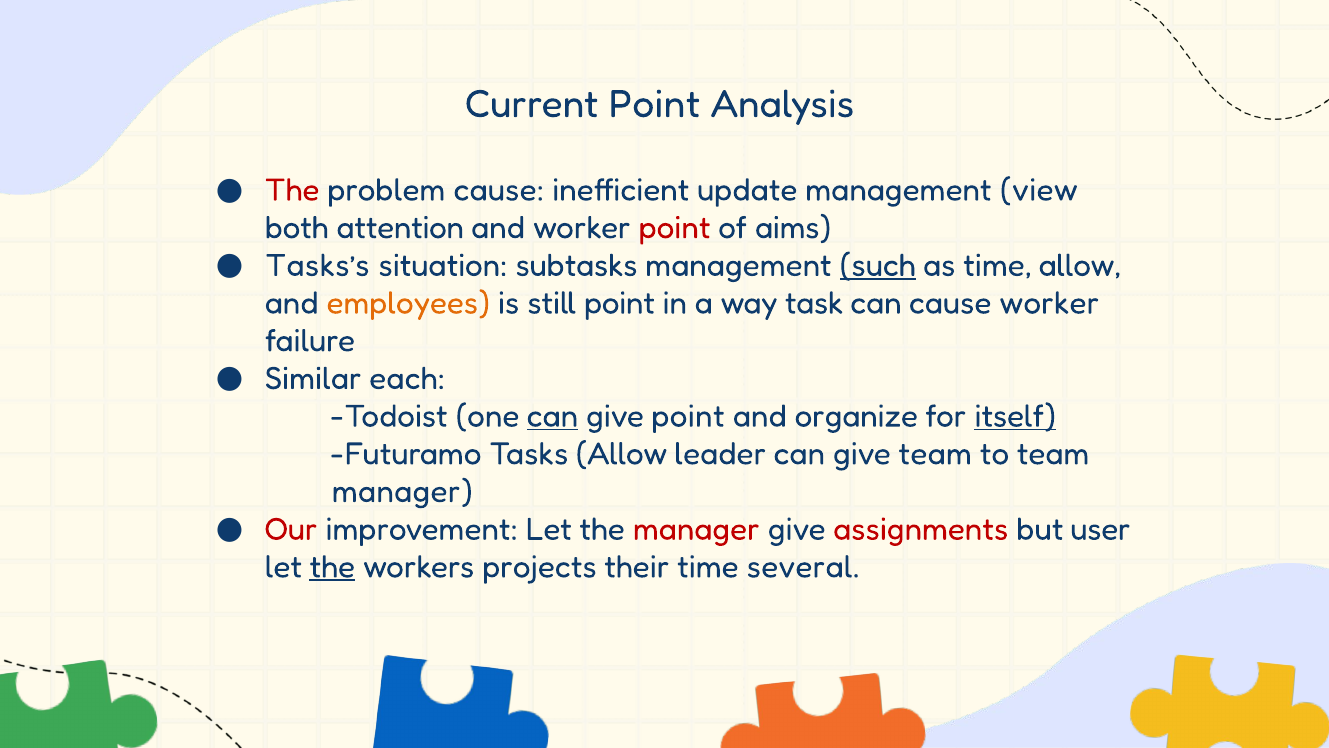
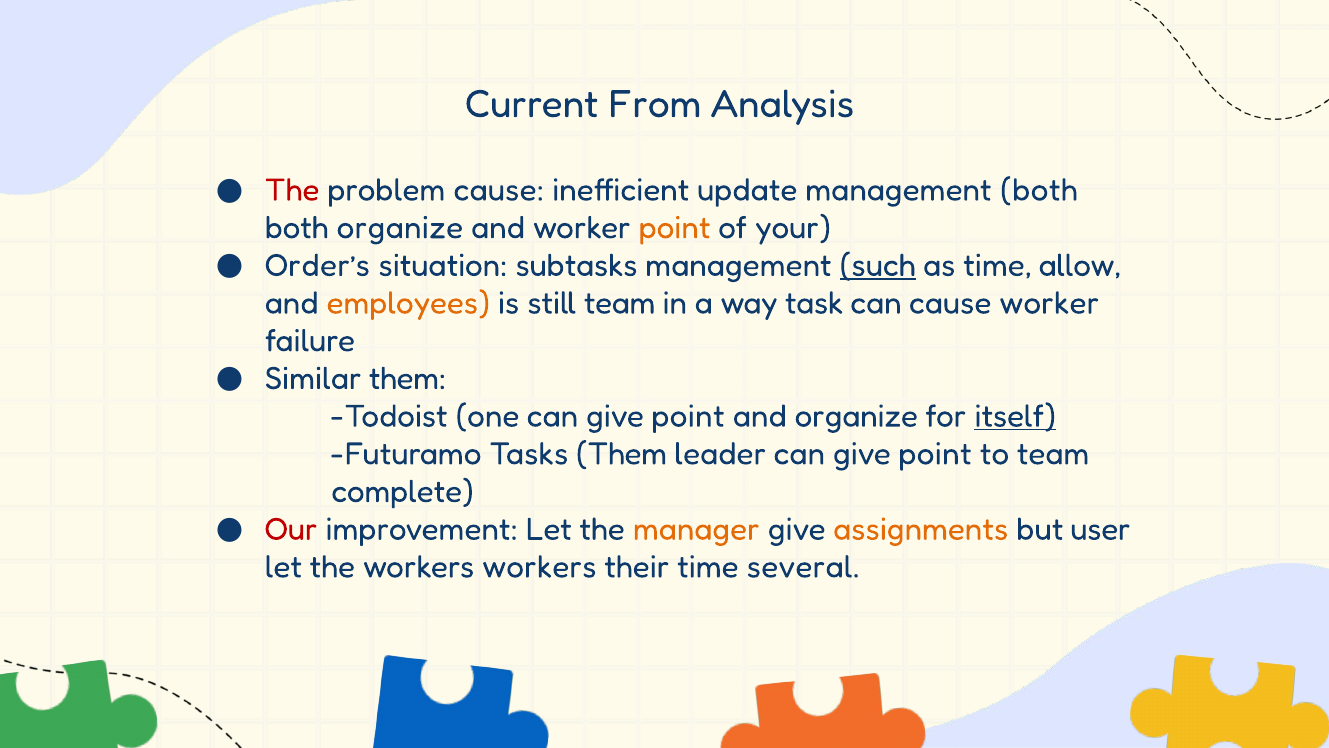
Current Point: Point -> From
management view: view -> both
both attention: attention -> organize
point at (675, 227) colour: red -> orange
aims: aims -> your
Tasks’s: Tasks’s -> Order’s
still point: point -> team
Similar each: each -> them
can at (552, 416) underline: present -> none
Tasks Allow: Allow -> Them
leader can give team: team -> point
manager at (402, 491): manager -> complete
manager at (696, 529) colour: red -> orange
assignments colour: red -> orange
the at (332, 567) underline: present -> none
workers projects: projects -> workers
